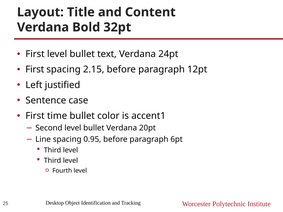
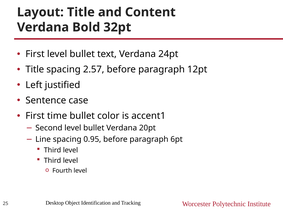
First at (35, 70): First -> Title
2.15: 2.15 -> 2.57
